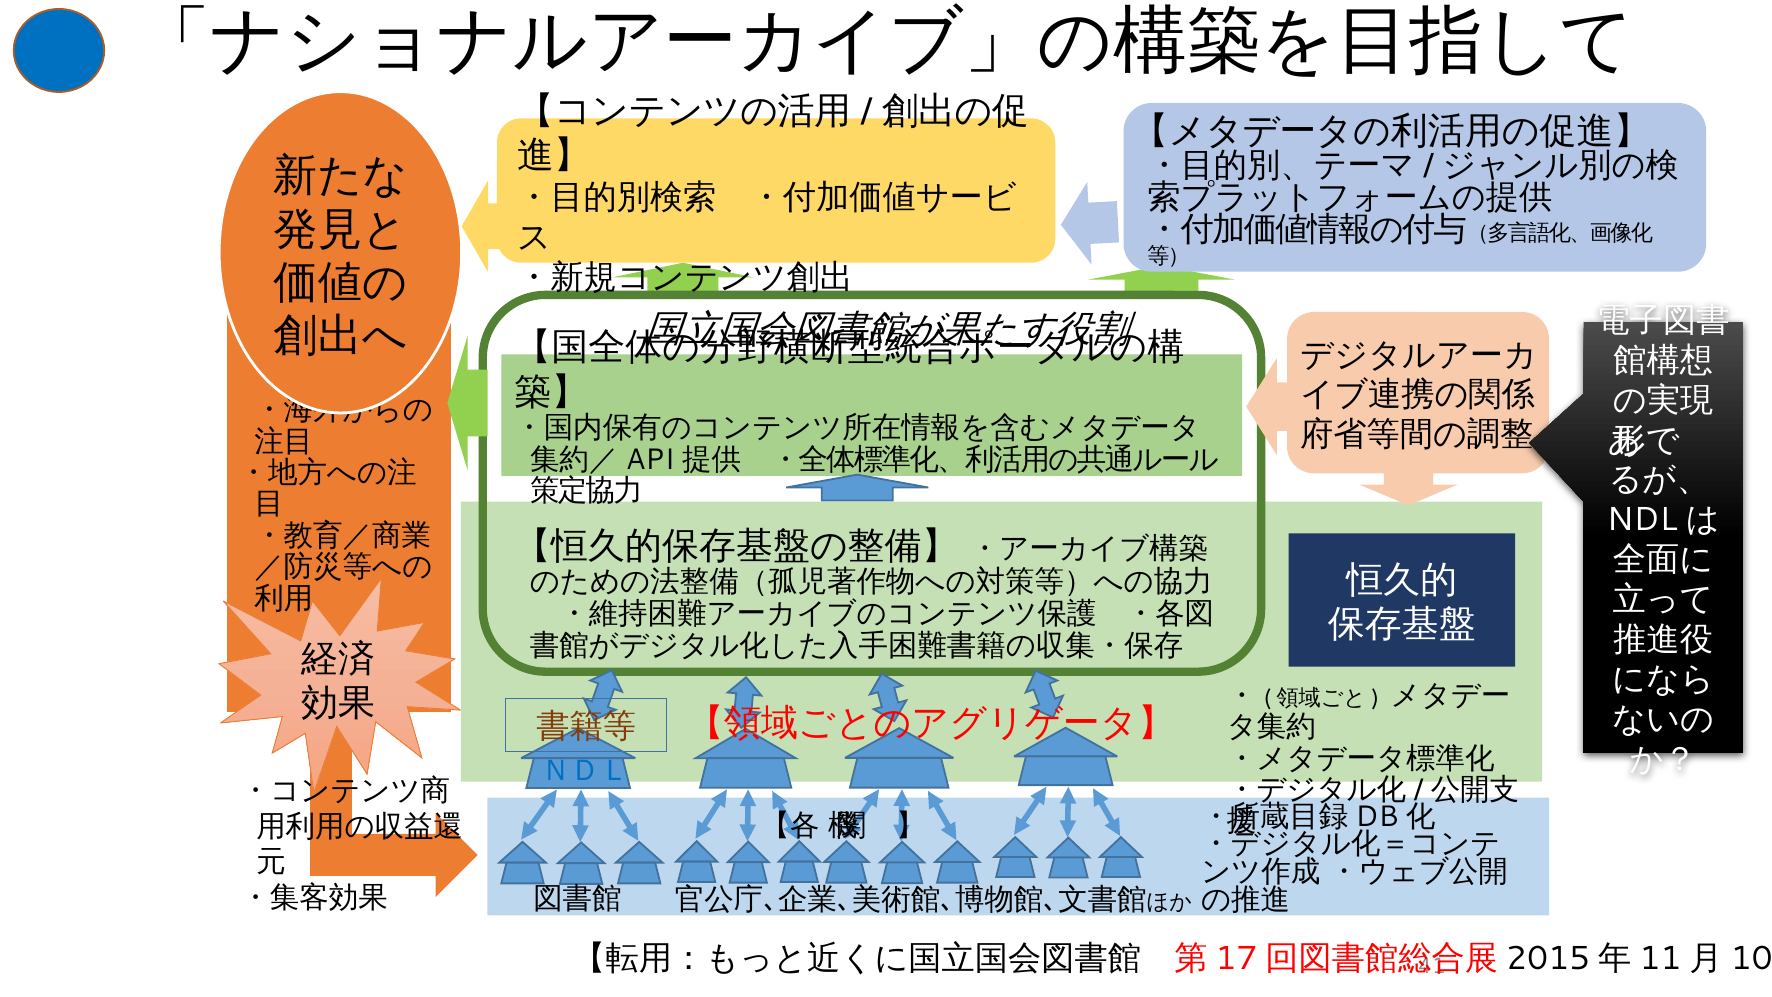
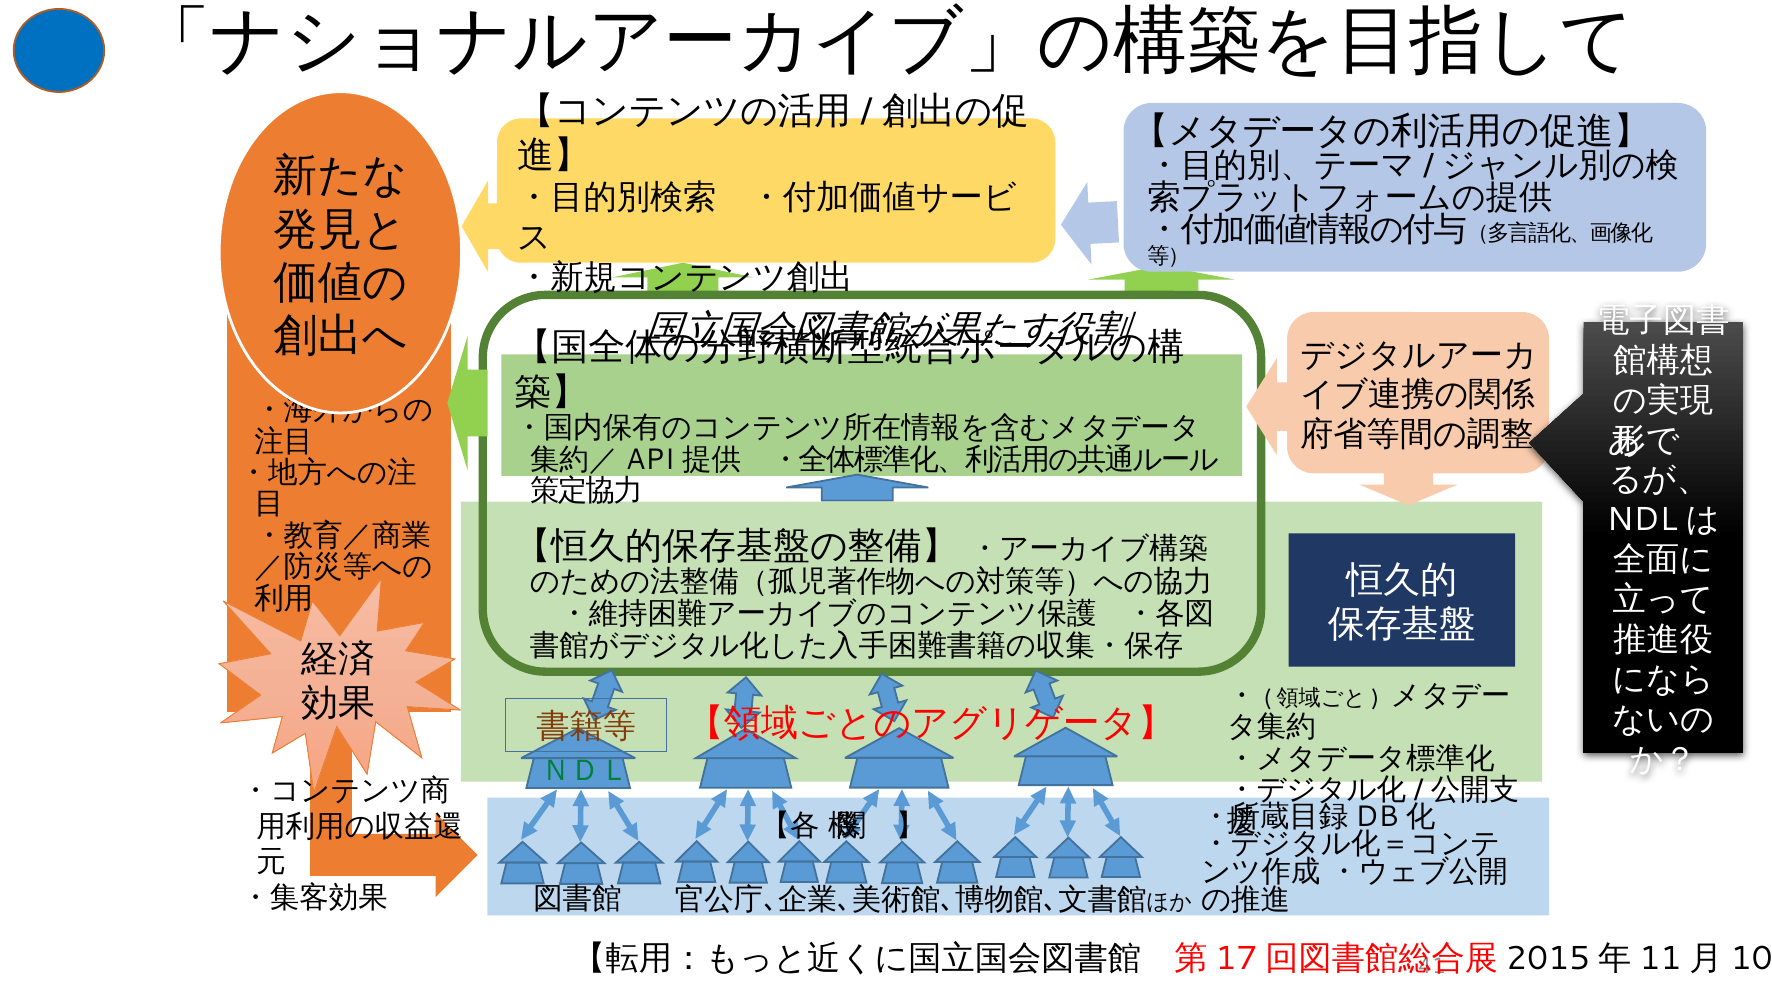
ＮＤＬ colour: blue -> green
